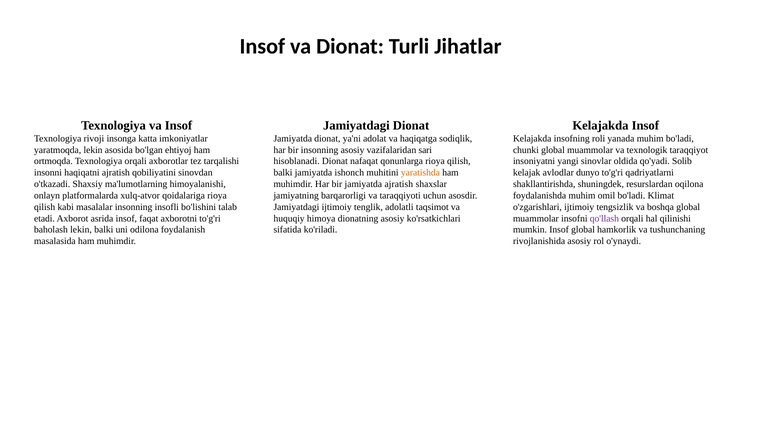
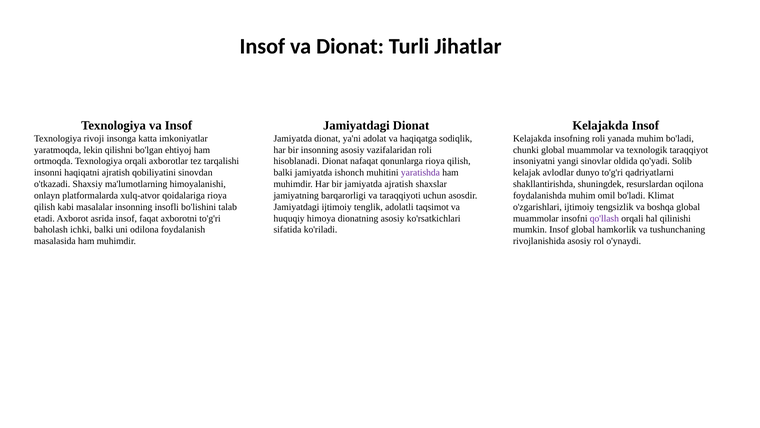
asosida: asosida -> qilishni
vazifalaridan sari: sari -> roli
yaratishda colour: orange -> purple
baholash lekin: lekin -> ichki
